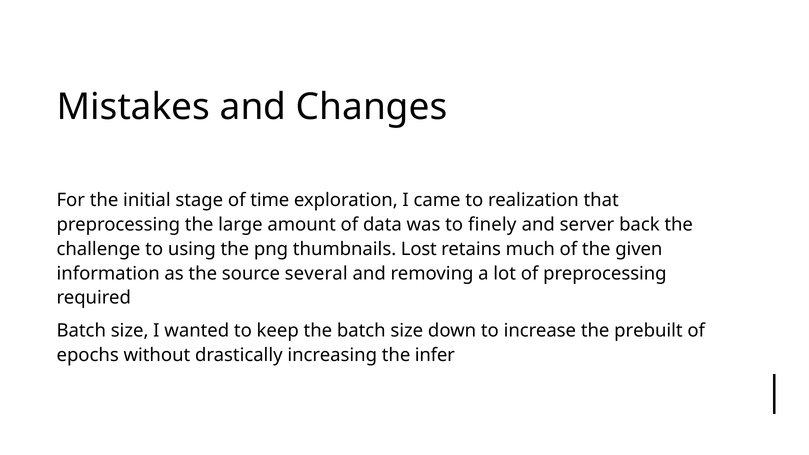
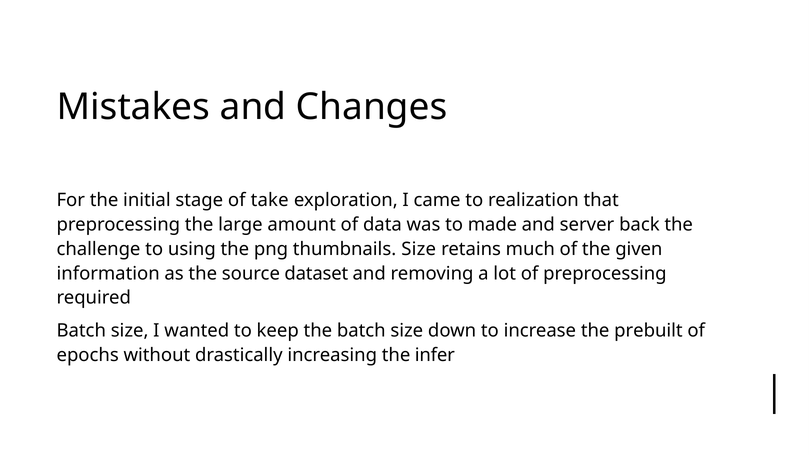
time: time -> take
finely: finely -> made
thumbnails Lost: Lost -> Size
several: several -> dataset
